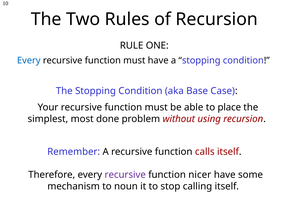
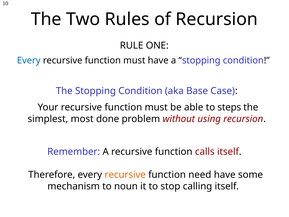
place: place -> steps
recursive at (125, 175) colour: purple -> orange
nicer: nicer -> need
